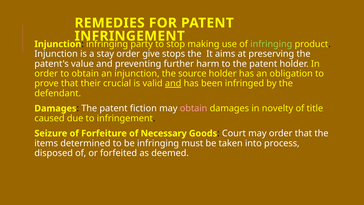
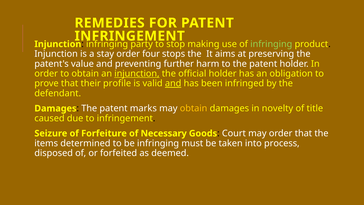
give: give -> four
injunction at (137, 74) underline: none -> present
source: source -> official
crucial: crucial -> profile
fiction: fiction -> marks
obtain at (194, 108) colour: pink -> yellow
